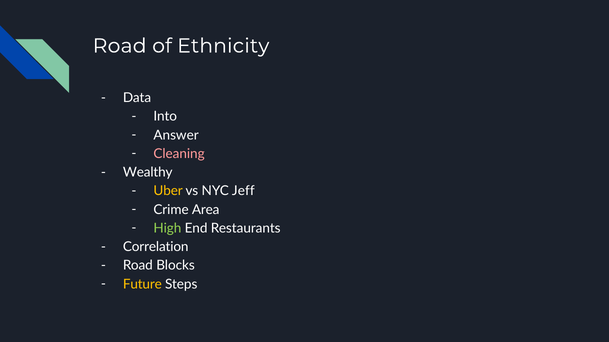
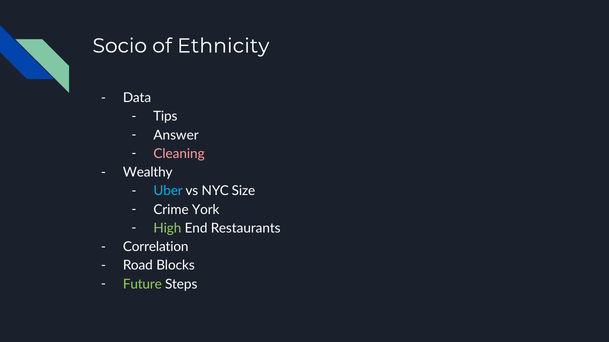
Road at (120, 46): Road -> Socio
Into: Into -> Tips
Uber colour: yellow -> light blue
Jeff: Jeff -> Size
Area: Area -> York
Future colour: yellow -> light green
